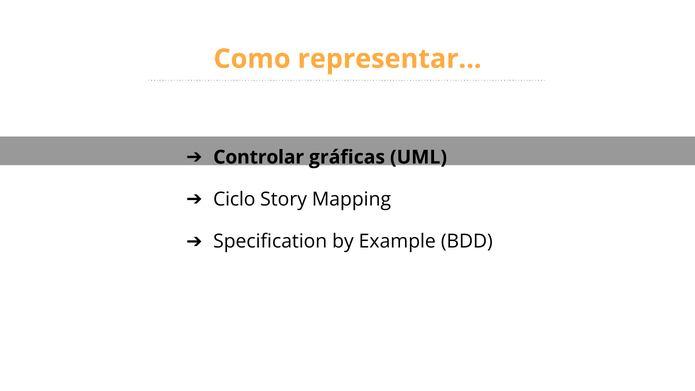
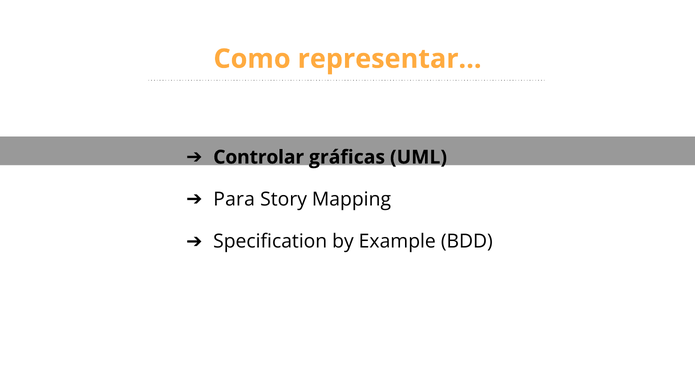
Ciclo: Ciclo -> Para
